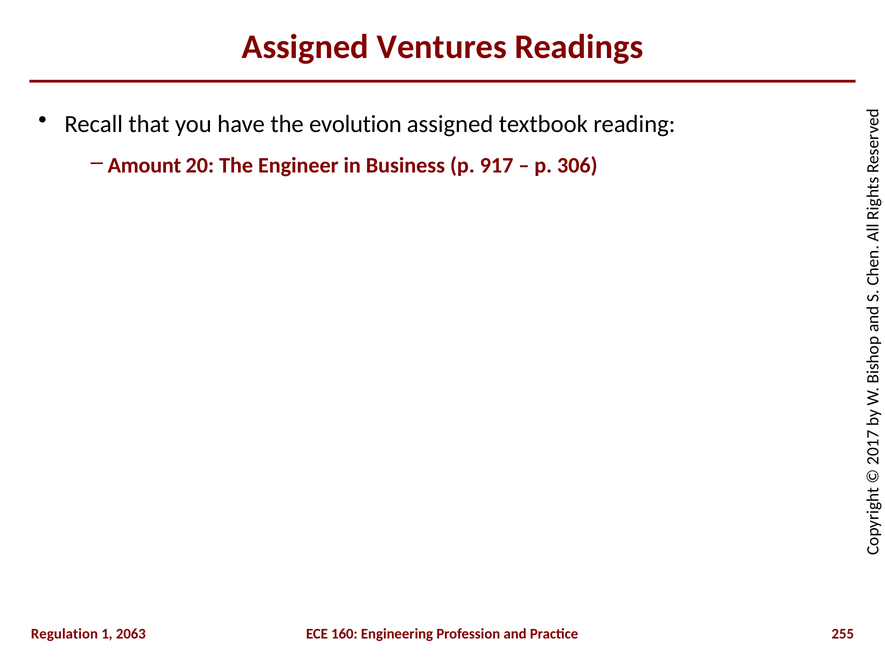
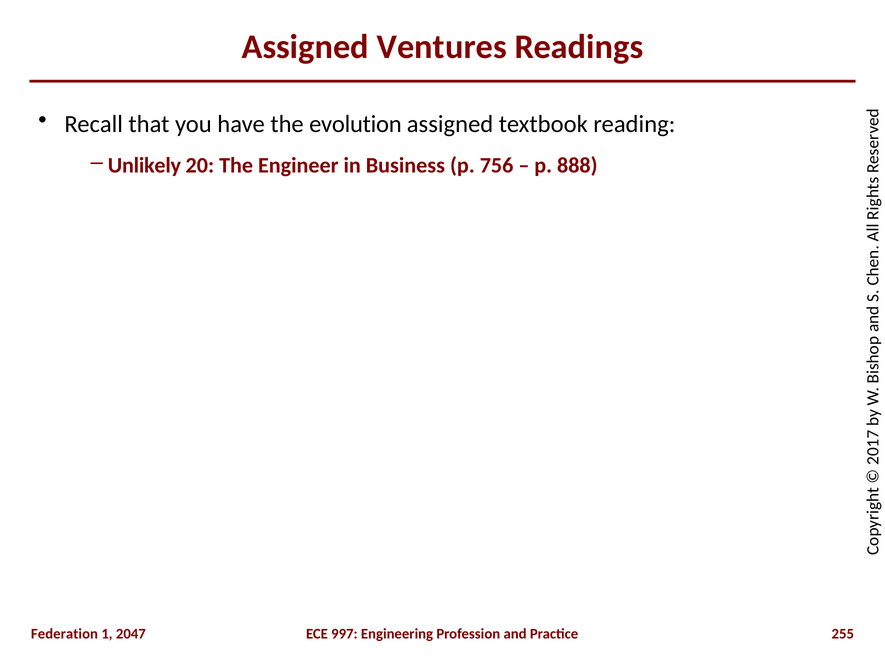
Amount: Amount -> Unlikely
917: 917 -> 756
306: 306 -> 888
Regulation: Regulation -> Federation
2063: 2063 -> 2047
160: 160 -> 997
